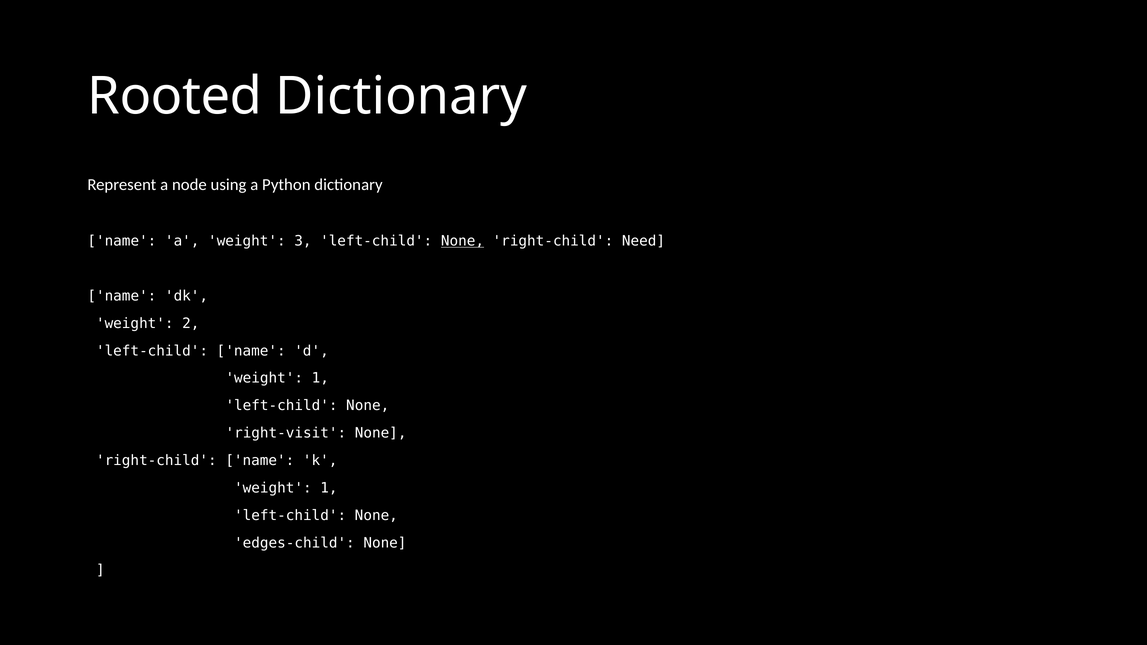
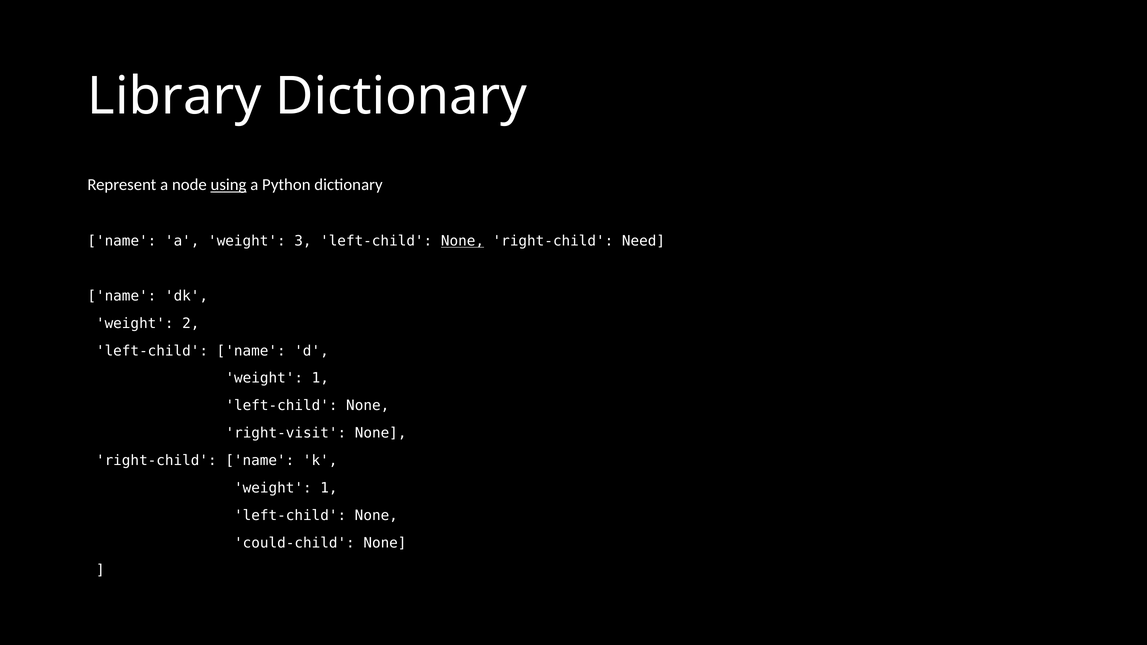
Rooted: Rooted -> Library
using underline: none -> present
edges-child: edges-child -> could-child
